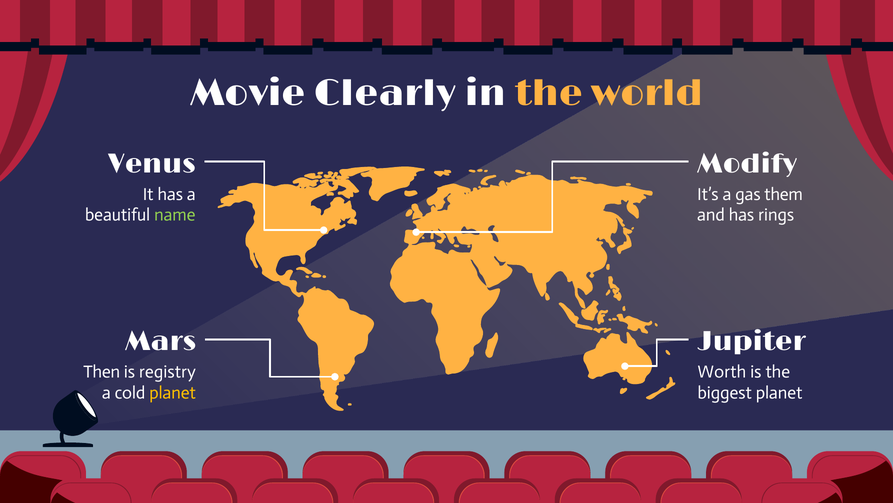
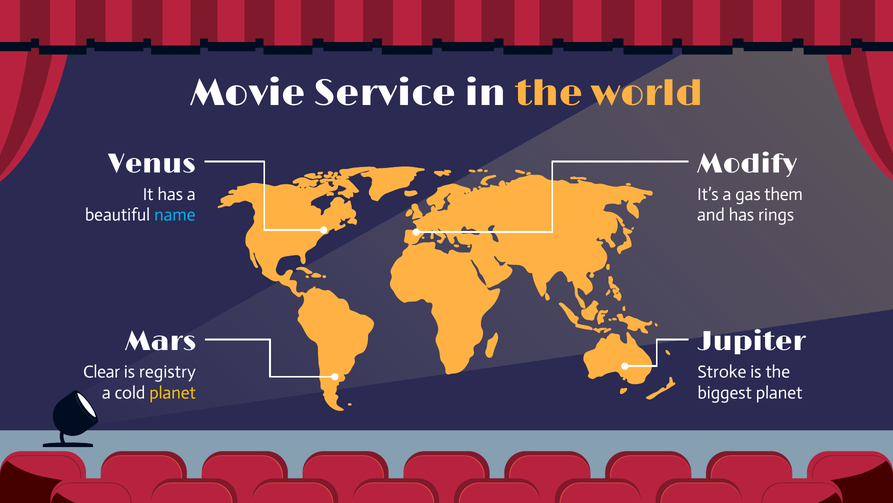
Clearly: Clearly -> Service
name colour: light green -> light blue
Then: Then -> Clear
Worth: Worth -> Stroke
